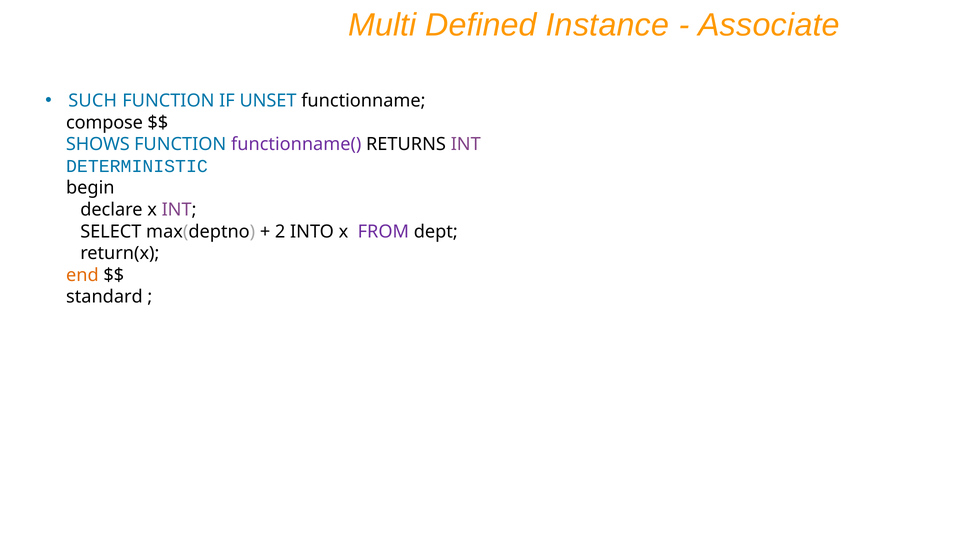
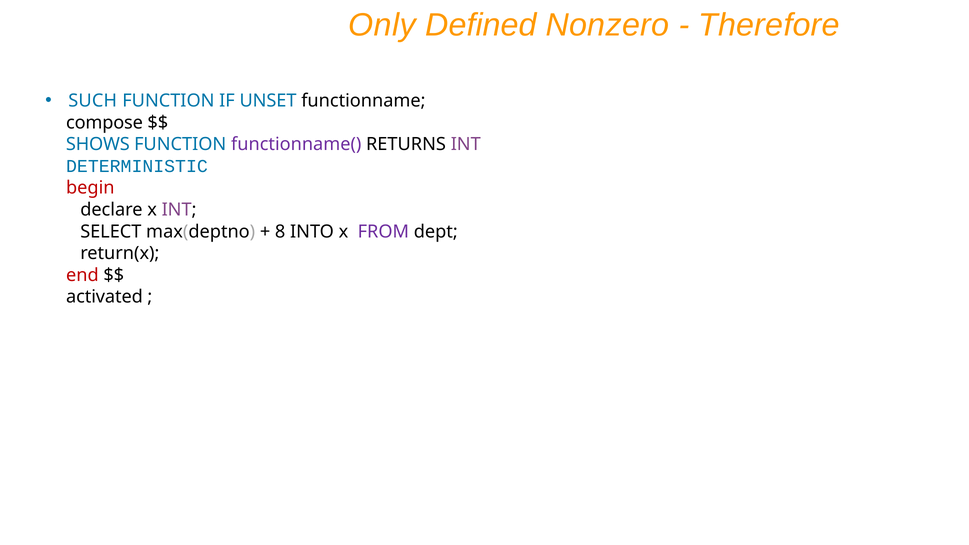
Multi: Multi -> Only
Instance: Instance -> Nonzero
Associate: Associate -> Therefore
begin colour: black -> red
2: 2 -> 8
end colour: orange -> red
standard: standard -> activated
